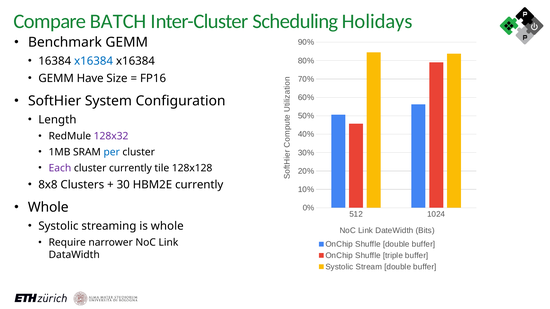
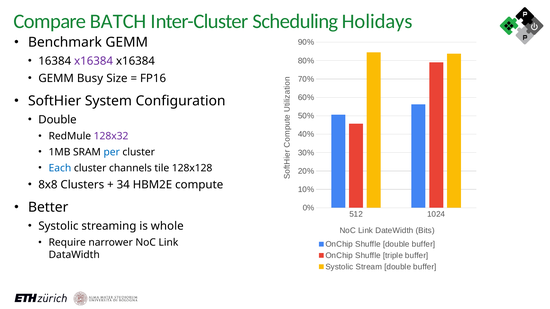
x16384 at (94, 61) colour: blue -> purple
Have: Have -> Busy
Length at (57, 120): Length -> Double
Each colour: purple -> blue
cluster currently: currently -> channels
30: 30 -> 34
HBM2E currently: currently -> compute
Whole at (48, 208): Whole -> Better
